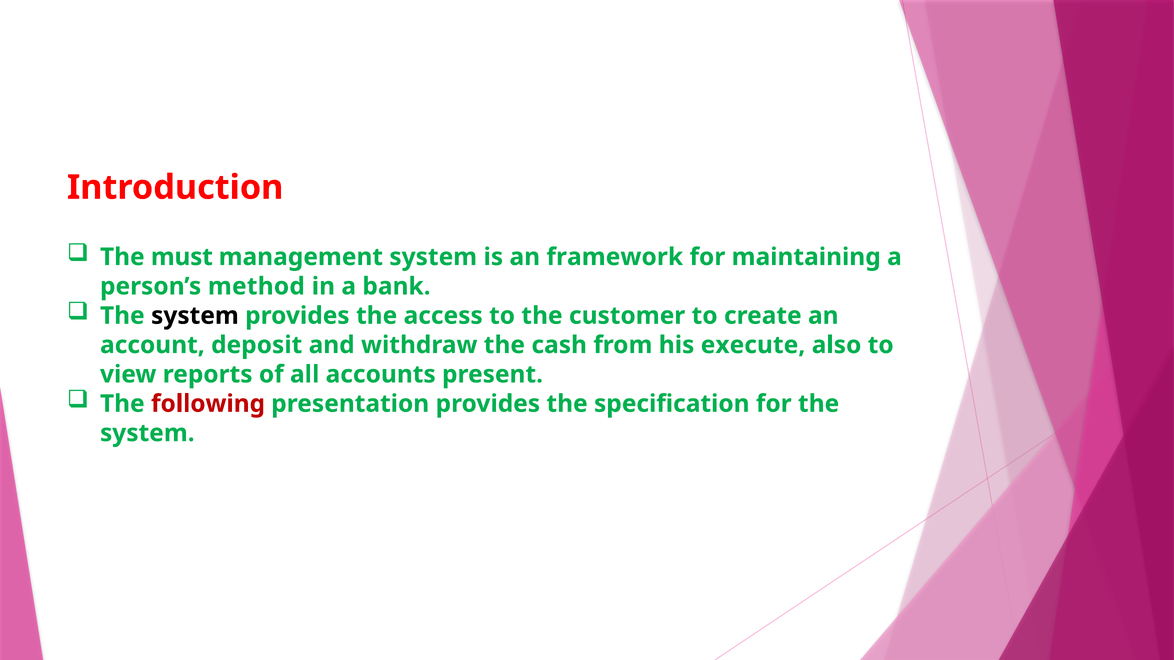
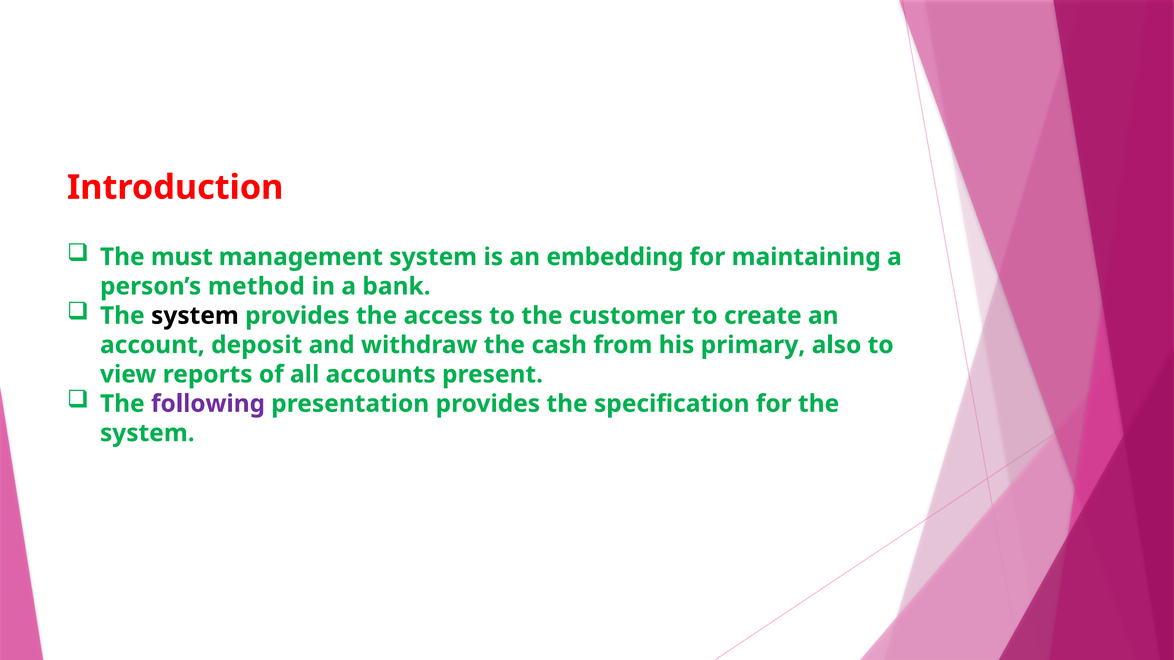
framework: framework -> embedding
execute: execute -> primary
following colour: red -> purple
